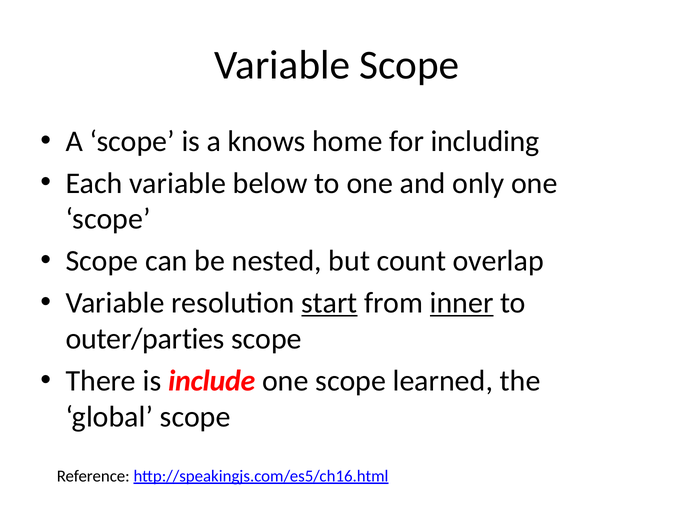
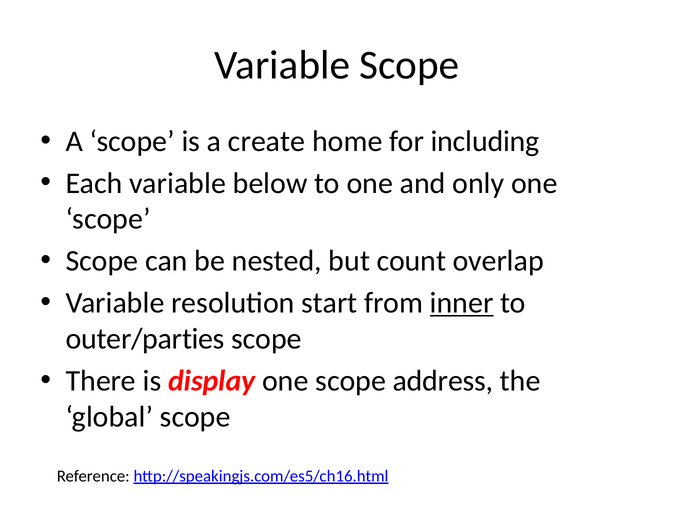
knows: knows -> create
start underline: present -> none
include: include -> display
learned: learned -> address
